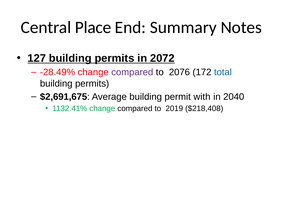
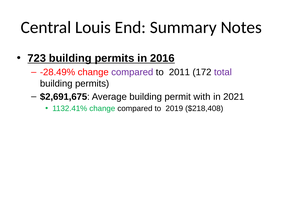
Place: Place -> Louis
127: 127 -> 723
2072: 2072 -> 2016
2076: 2076 -> 2011
total colour: blue -> purple
2040: 2040 -> 2021
